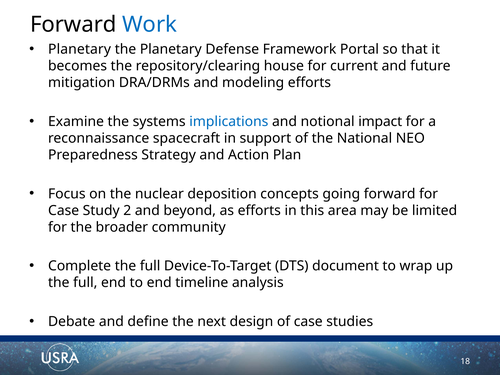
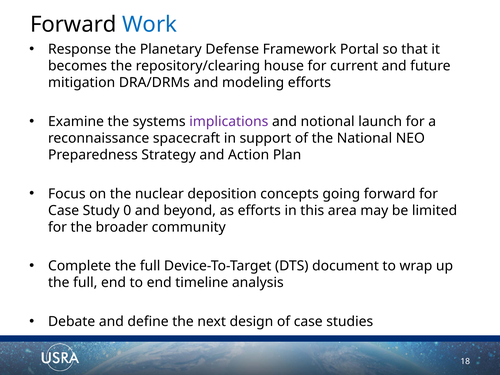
Planetary at (80, 49): Planetary -> Response
implications colour: blue -> purple
impact: impact -> launch
2: 2 -> 0
